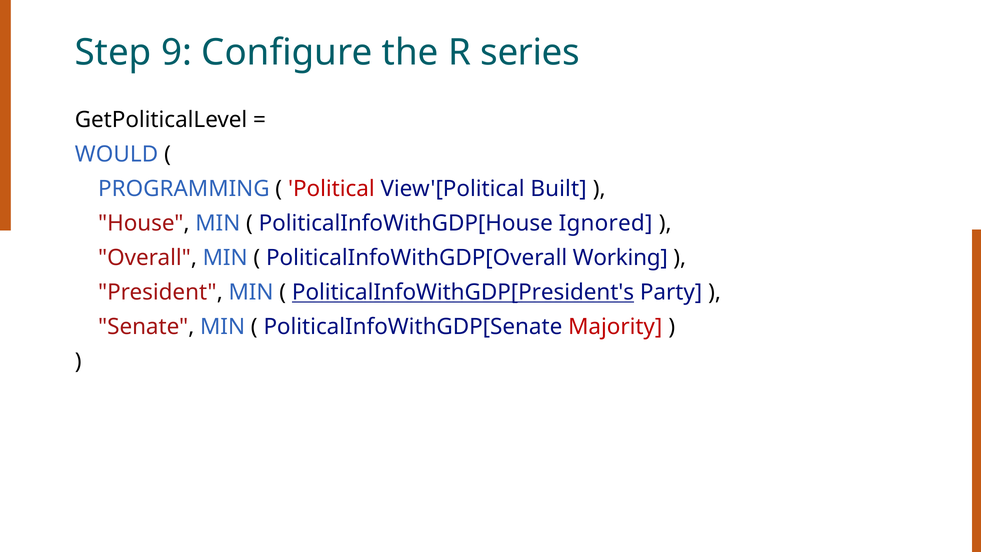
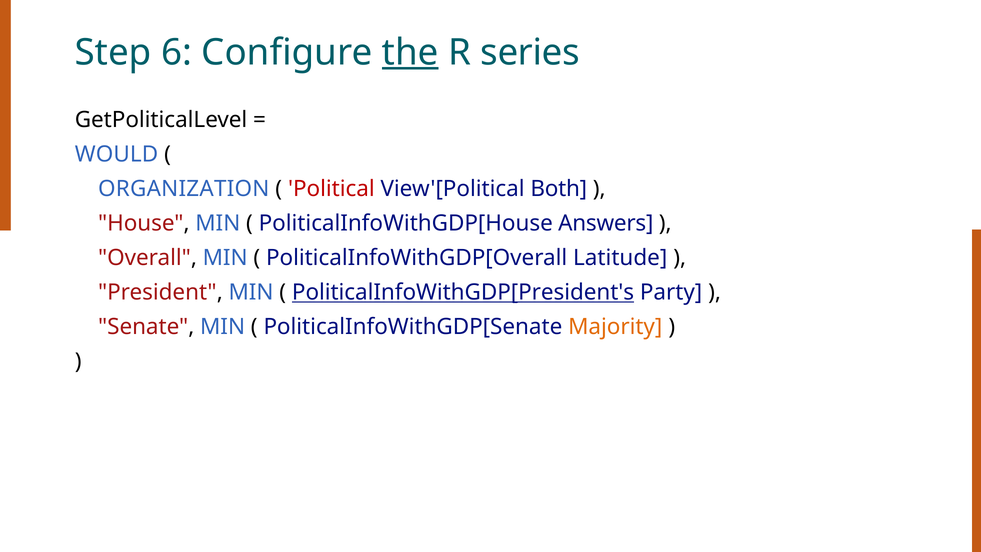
9: 9 -> 6
the underline: none -> present
PROGRAMMING: PROGRAMMING -> ORGANIZATION
Built: Built -> Both
Ignored: Ignored -> Answers
Working: Working -> Latitude
Majority colour: red -> orange
